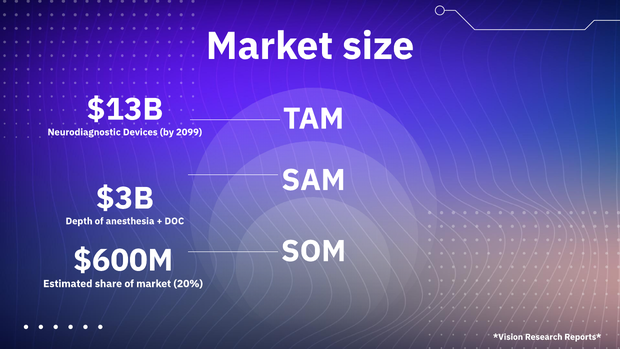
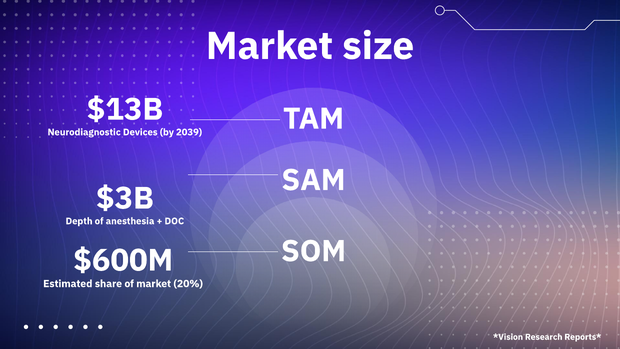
2099: 2099 -> 2039
